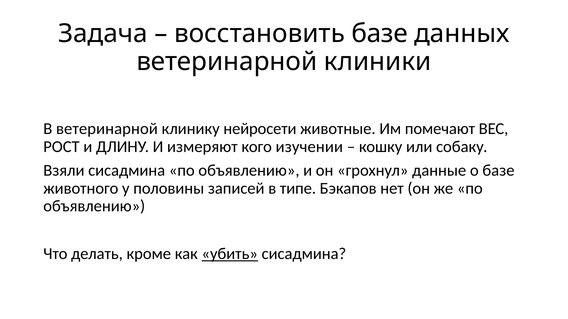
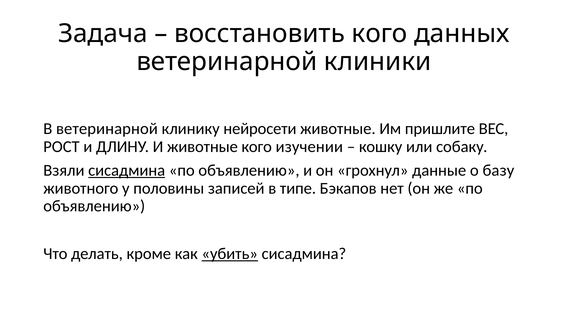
восстановить базе: базе -> кого
помечают: помечают -> пришлите
И измеряют: измеряют -> животные
сисадмина at (127, 171) underline: none -> present
о базе: базе -> базу
